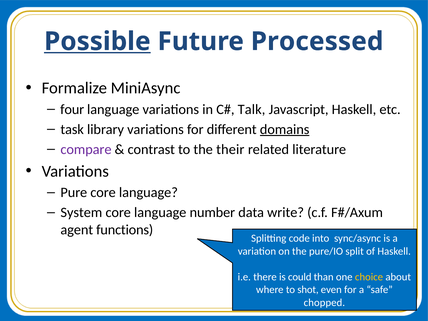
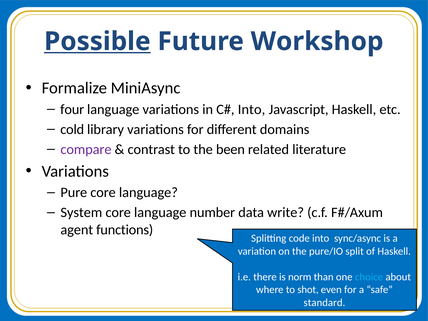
Processed: Processed -> Workshop
Talk at (252, 109): Talk -> Into
task: task -> cold
domains underline: present -> none
their: their -> been
could: could -> norm
choice colour: yellow -> light blue
chopped: chopped -> standard
